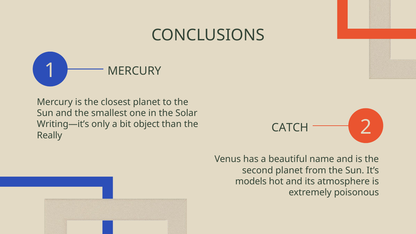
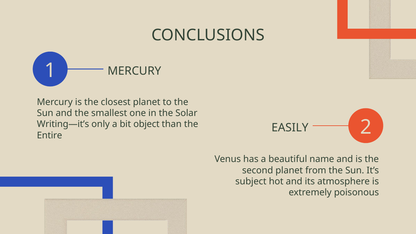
CATCH: CATCH -> EASILY
Really: Really -> Entire
models: models -> subject
